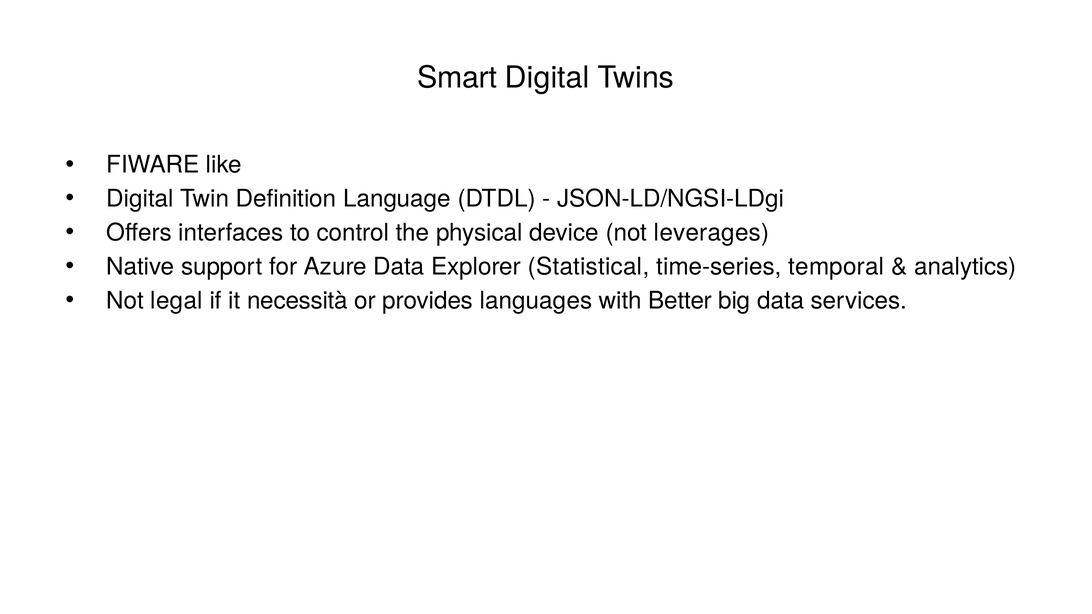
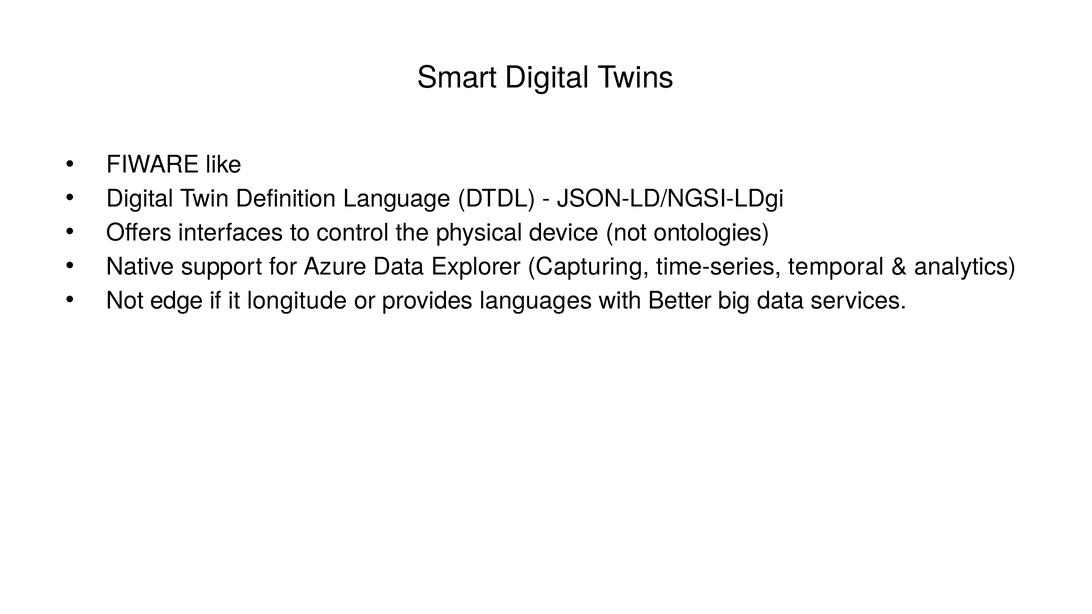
leverages: leverages -> ontologies
Statistical: Statistical -> Capturing
legal: legal -> edge
necessità: necessità -> longitude
